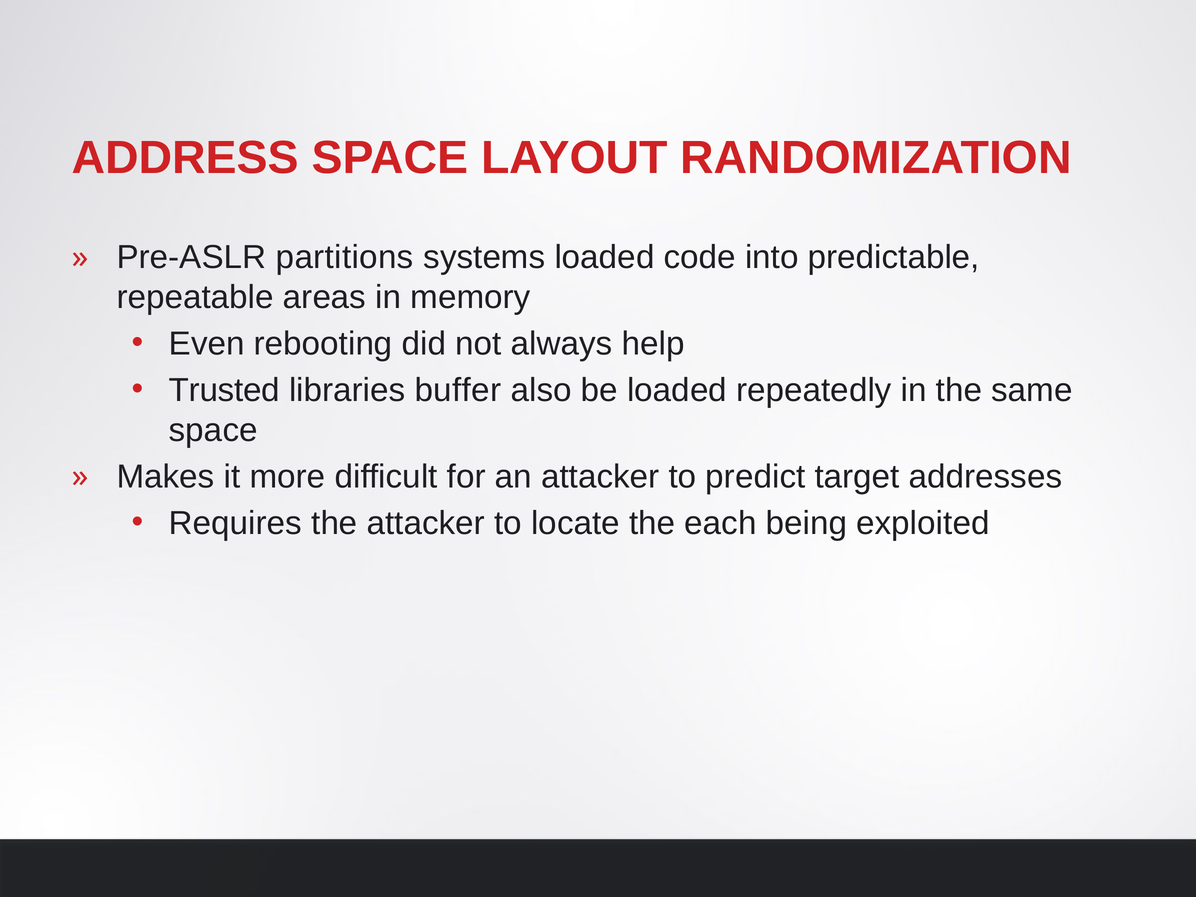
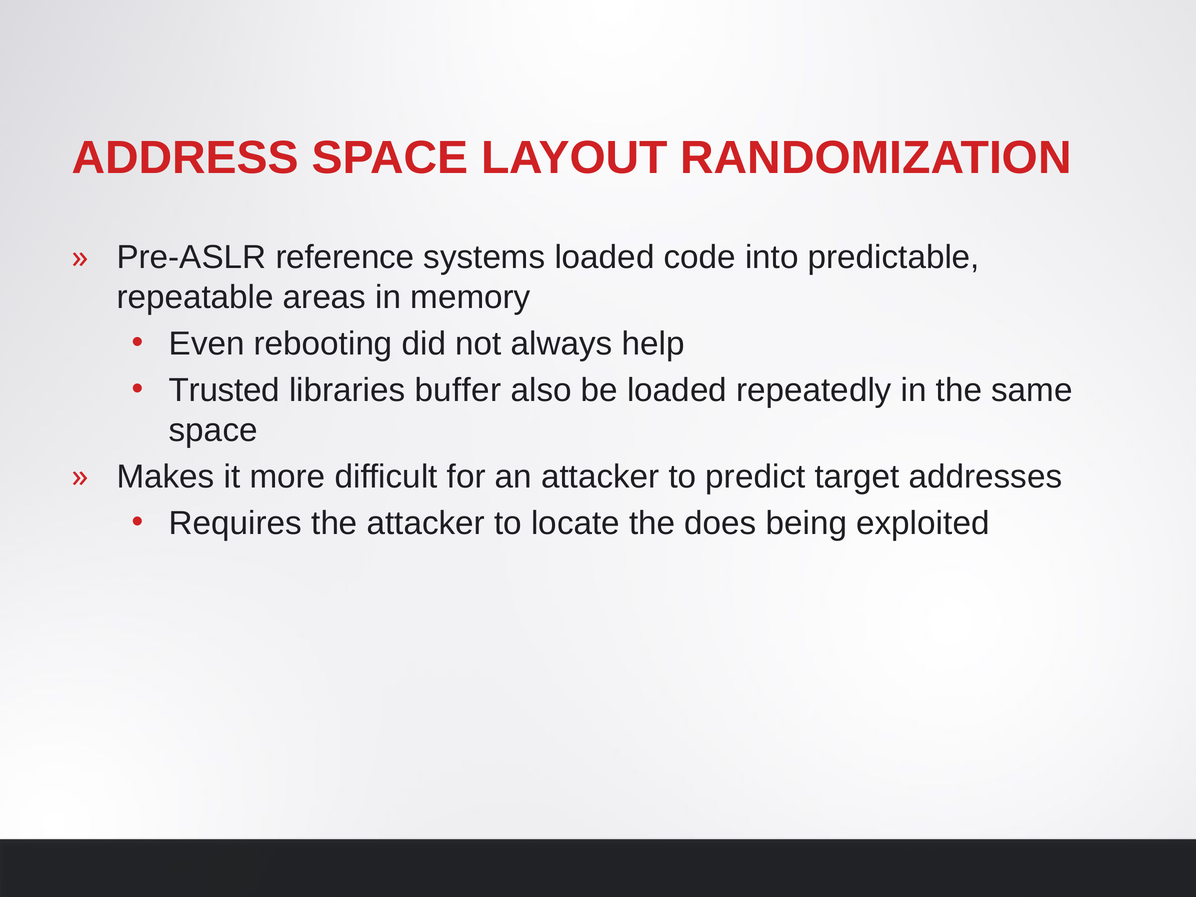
partitions: partitions -> reference
each: each -> does
